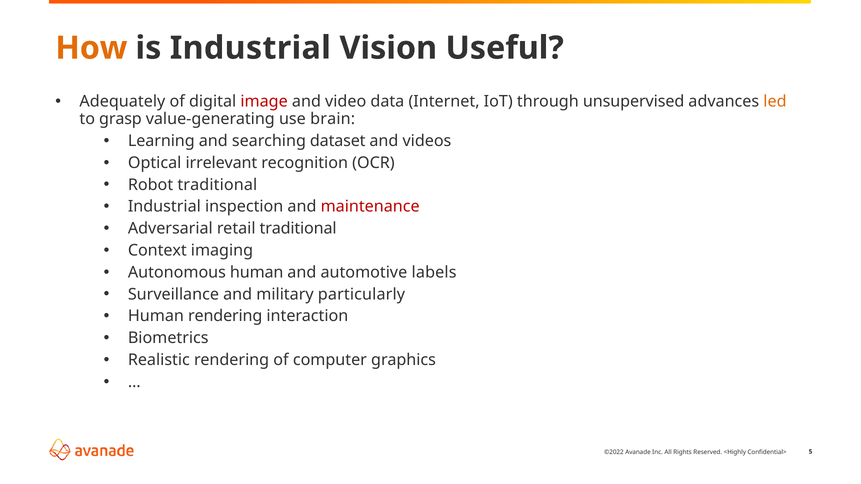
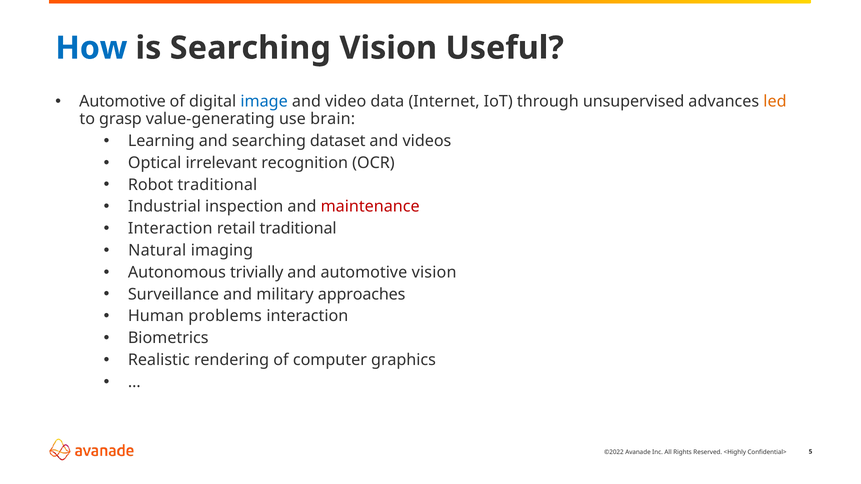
How colour: orange -> blue
is Industrial: Industrial -> Searching
Adequately at (122, 102): Adequately -> Automotive
image colour: red -> blue
Adversarial at (170, 229): Adversarial -> Interaction
Context: Context -> Natural
Autonomous human: human -> trivially
automotive labels: labels -> vision
particularly: particularly -> approaches
Human rendering: rendering -> problems
